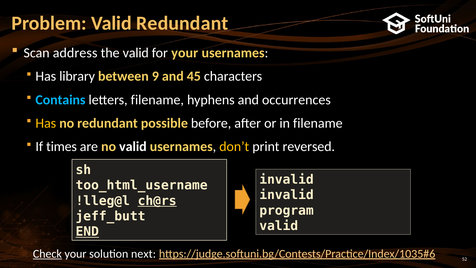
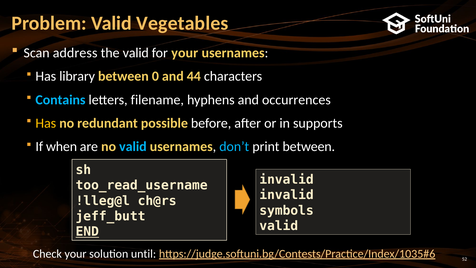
Valid Redundant: Redundant -> Vegetables
9: 9 -> 0
45: 45 -> 44
in filename: filename -> supports
times: times -> when
valid at (133, 147) colour: white -> light blue
don’t colour: yellow -> light blue
print reversed: reversed -> between
too_html_username: too_html_username -> too_read_username
ch@rs underline: present -> none
program: program -> symbols
Check underline: present -> none
next: next -> until
